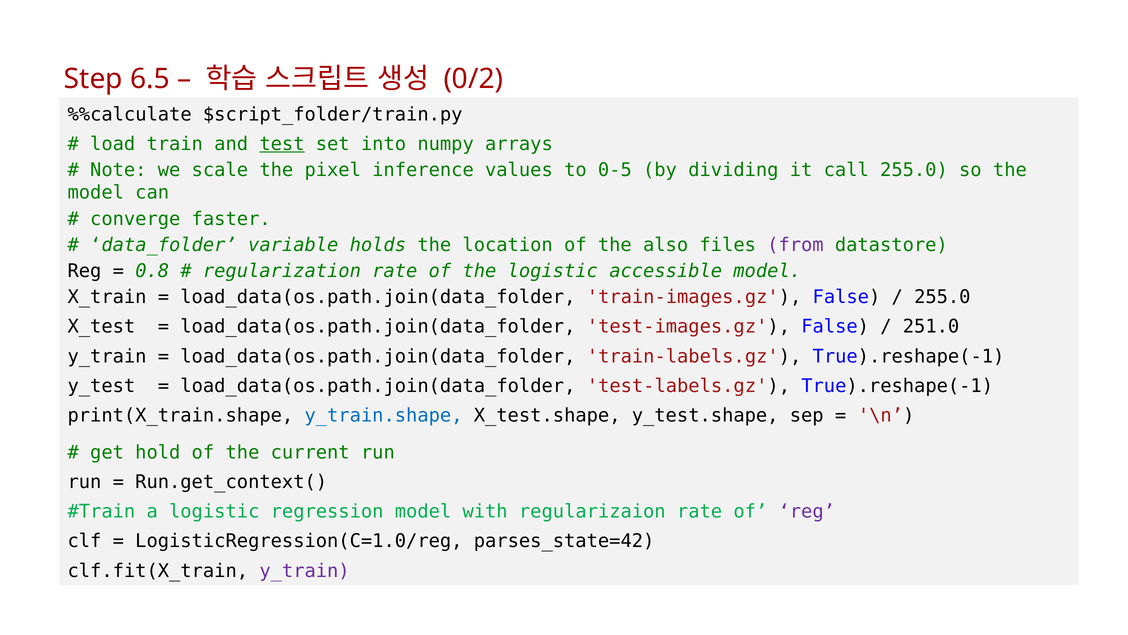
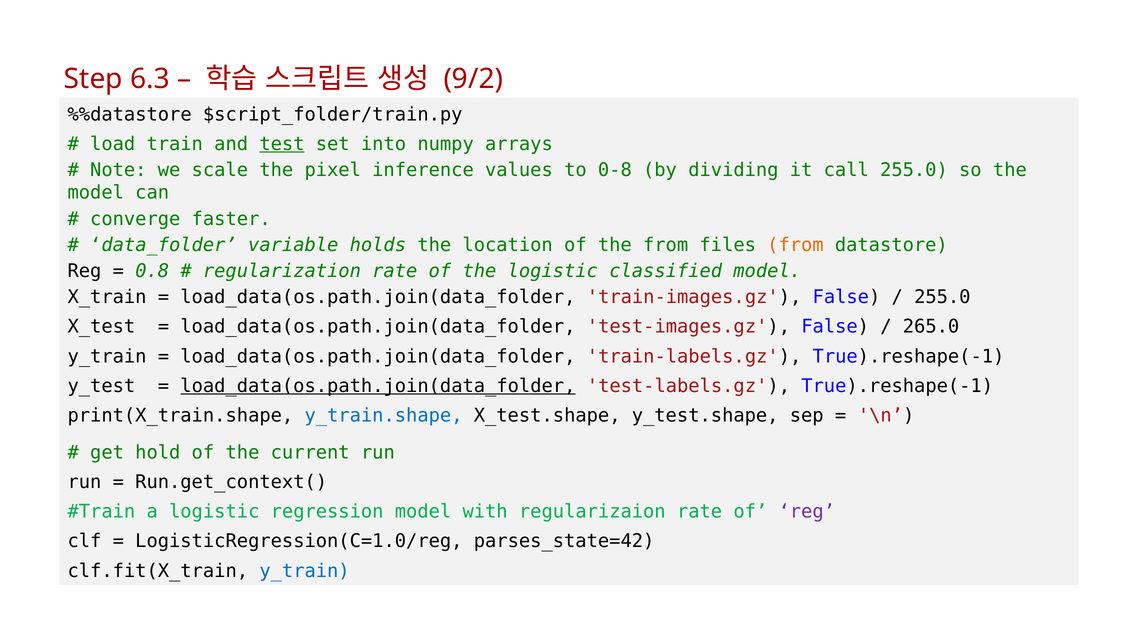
6.5: 6.5 -> 6.3
0/2: 0/2 -> 9/2
%%calculate: %%calculate -> %%datastore
0-5: 0-5 -> 0-8
the also: also -> from
from at (795, 245) colour: purple -> orange
accessible: accessible -> classified
251.0: 251.0 -> 265.0
load_data(os.path.join(data_folder at (378, 386) underline: none -> present
y_train at (305, 570) colour: purple -> blue
